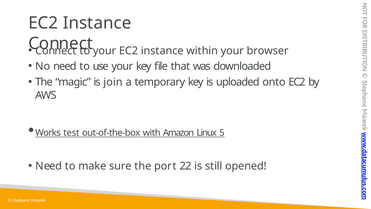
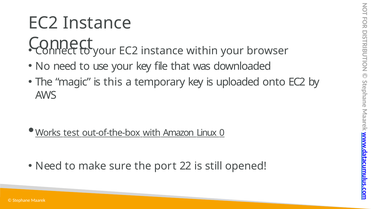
join: join -> this
5: 5 -> 0
